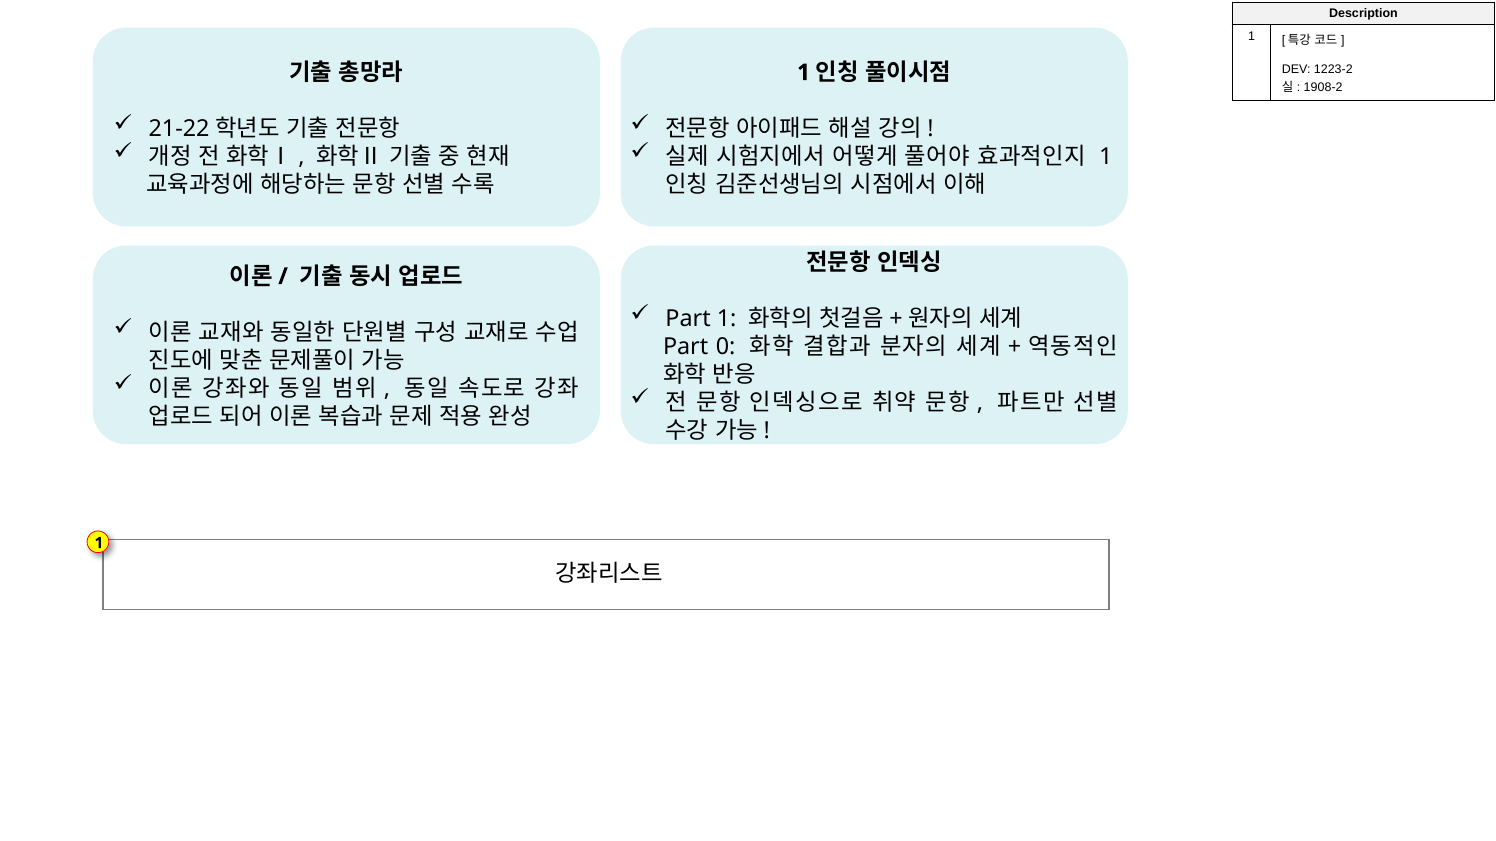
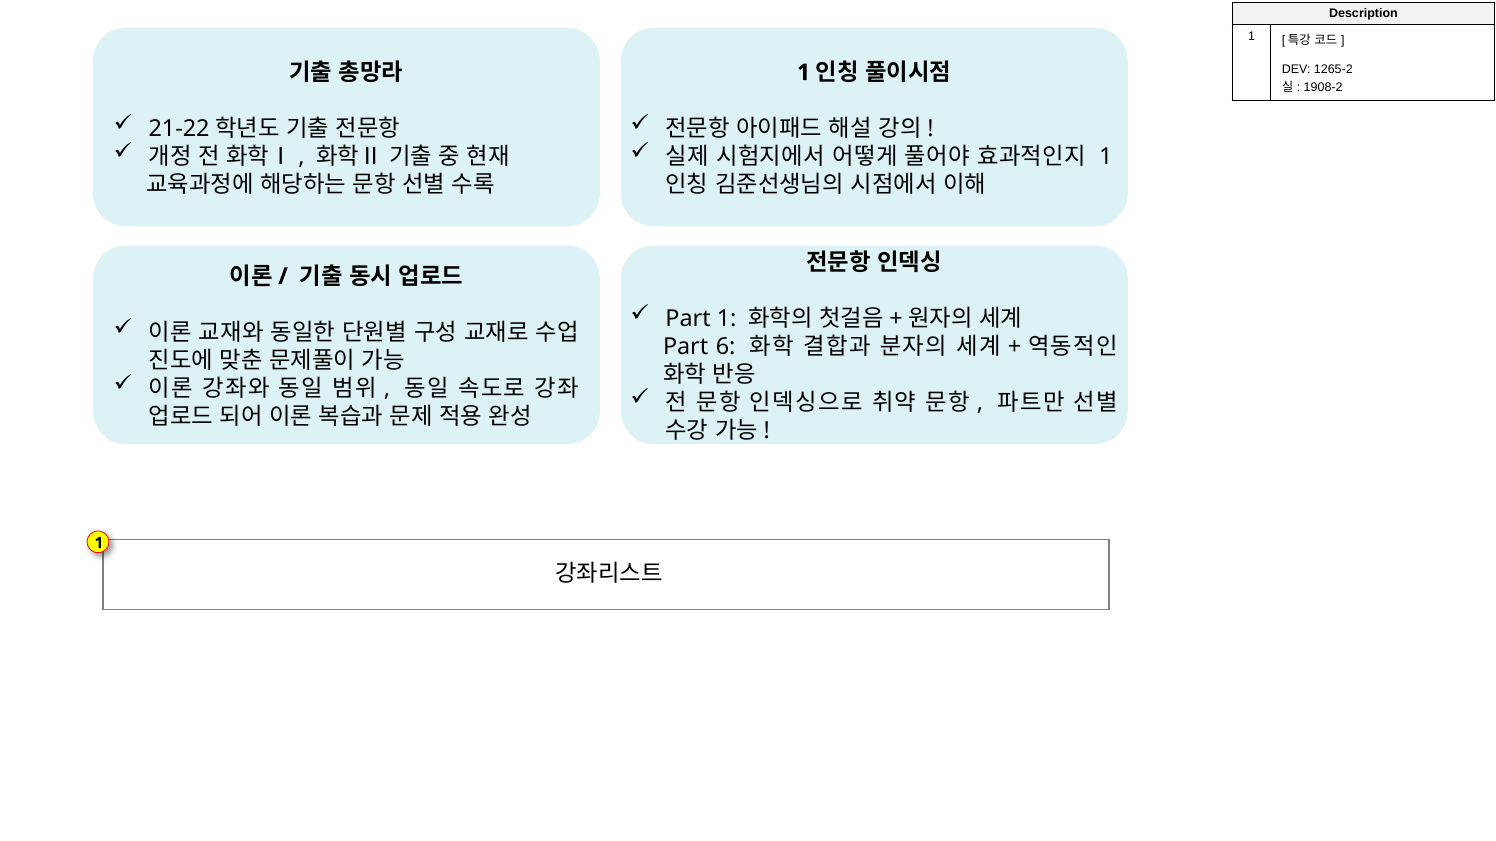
1223-2: 1223-2 -> 1265-2
0: 0 -> 6
